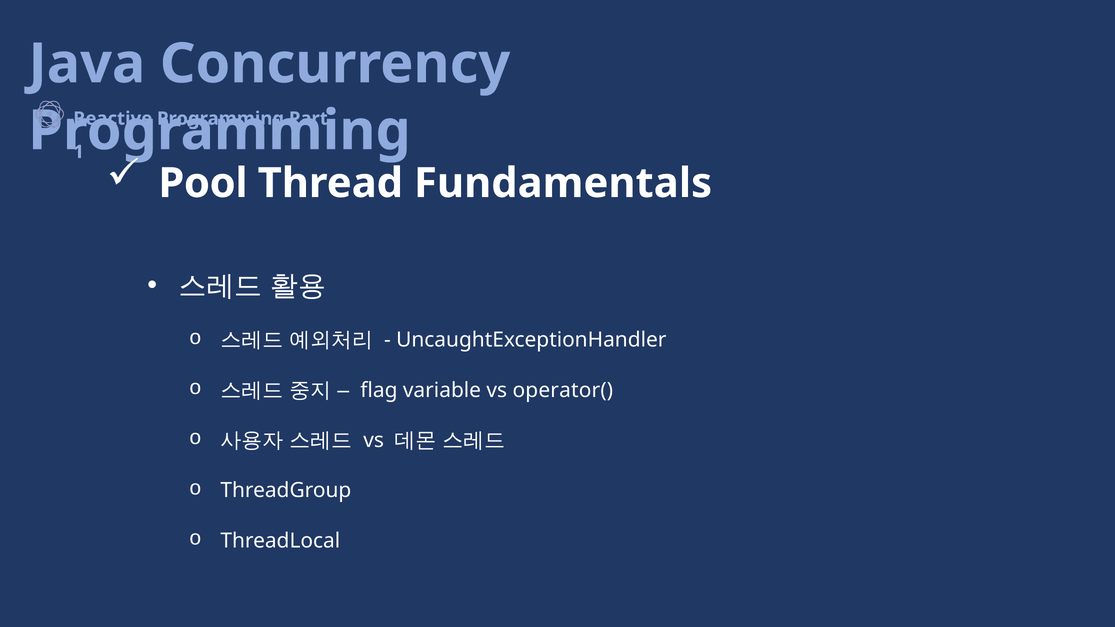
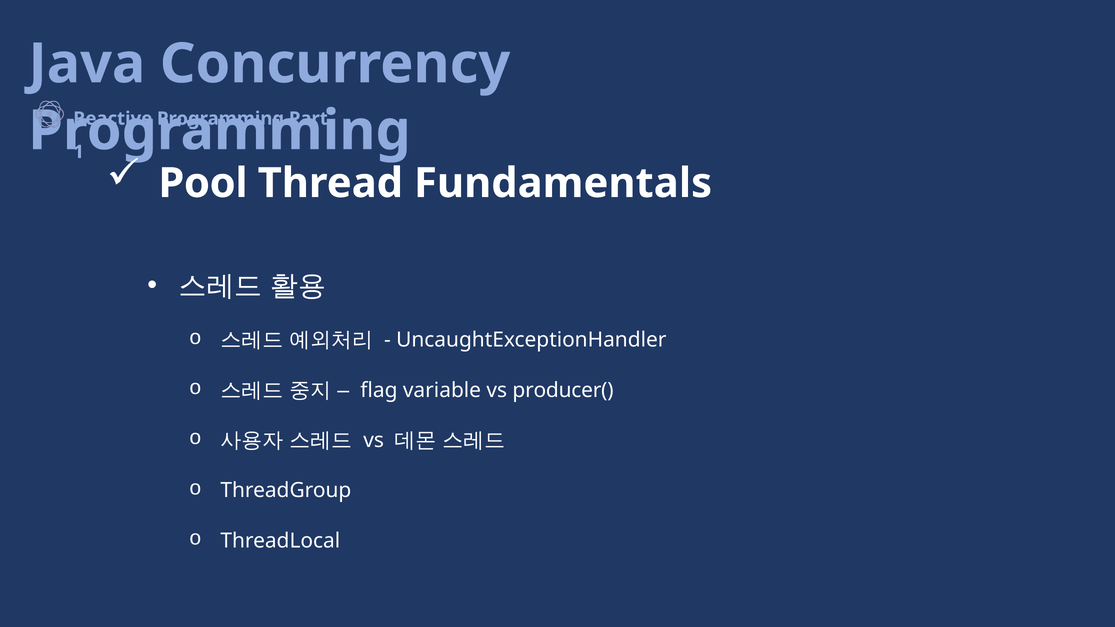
operator(: operator( -> producer(
